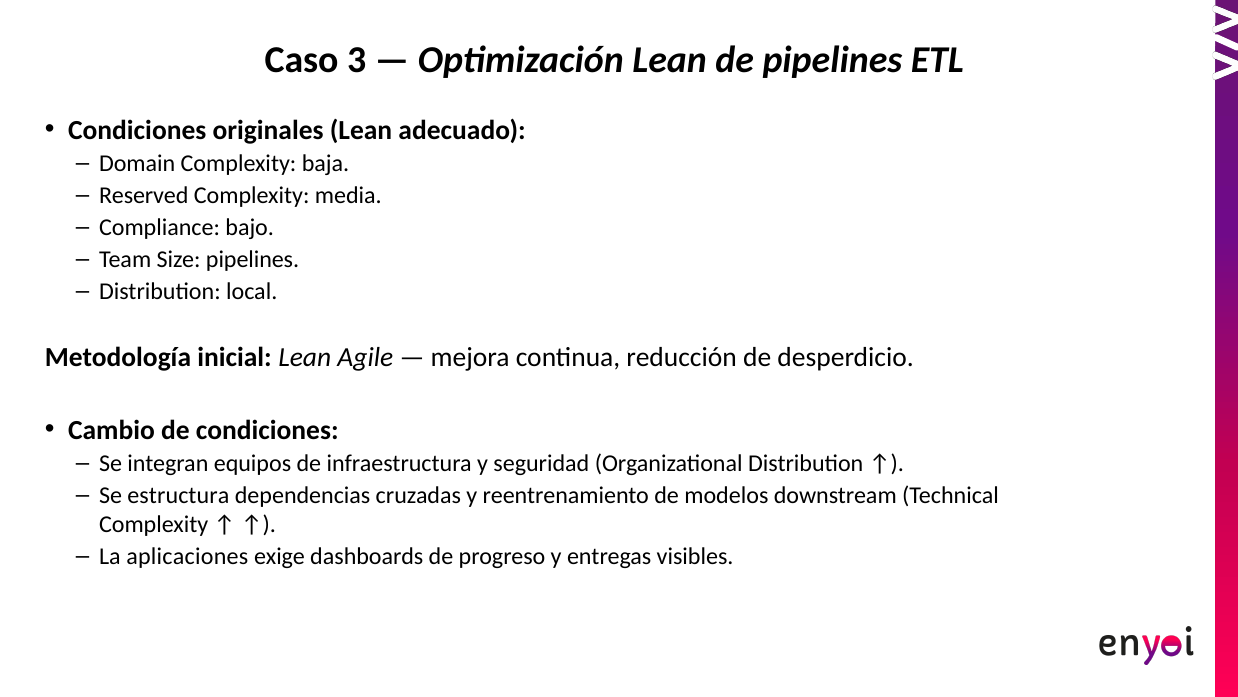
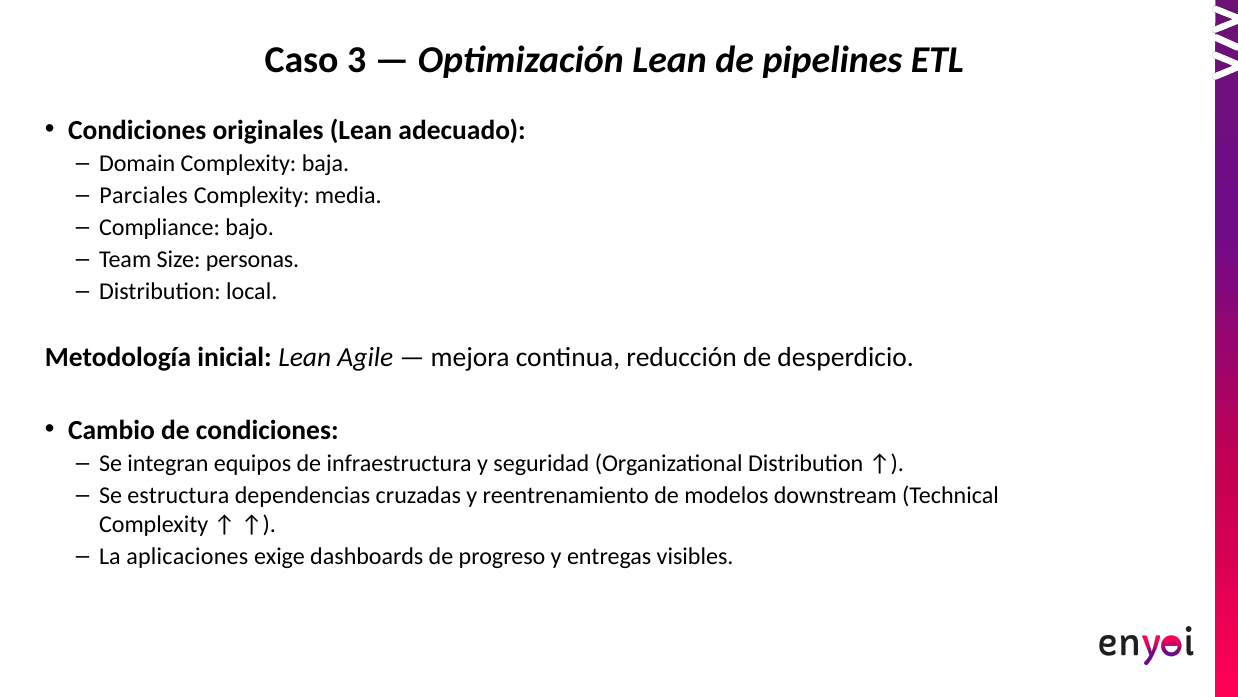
Reserved: Reserved -> Parciales
Size pipelines: pipelines -> personas
